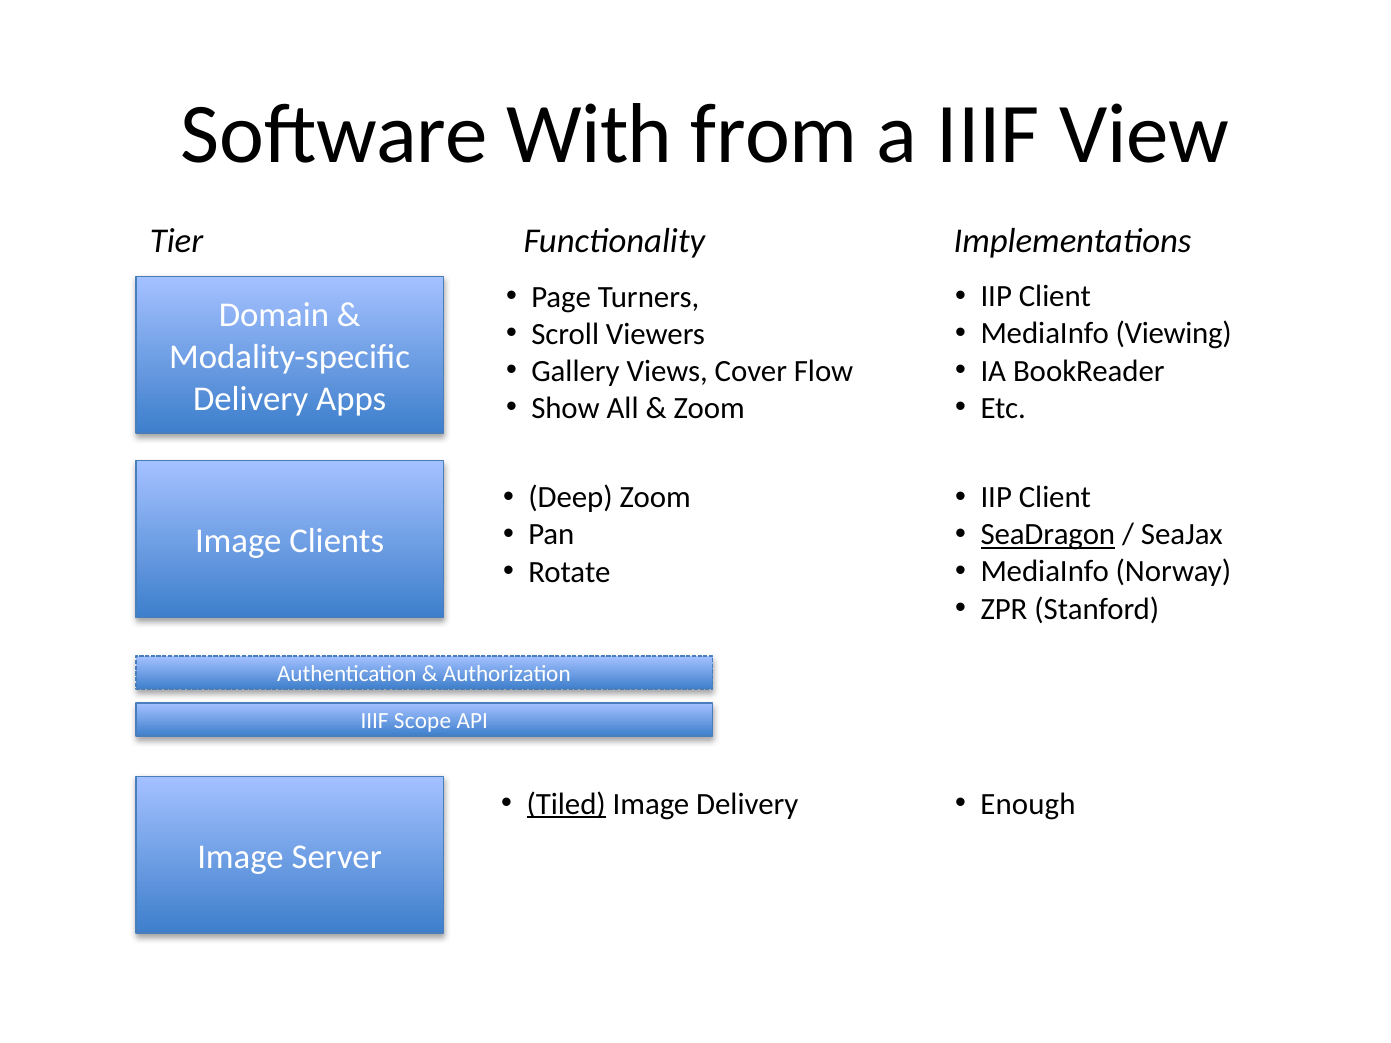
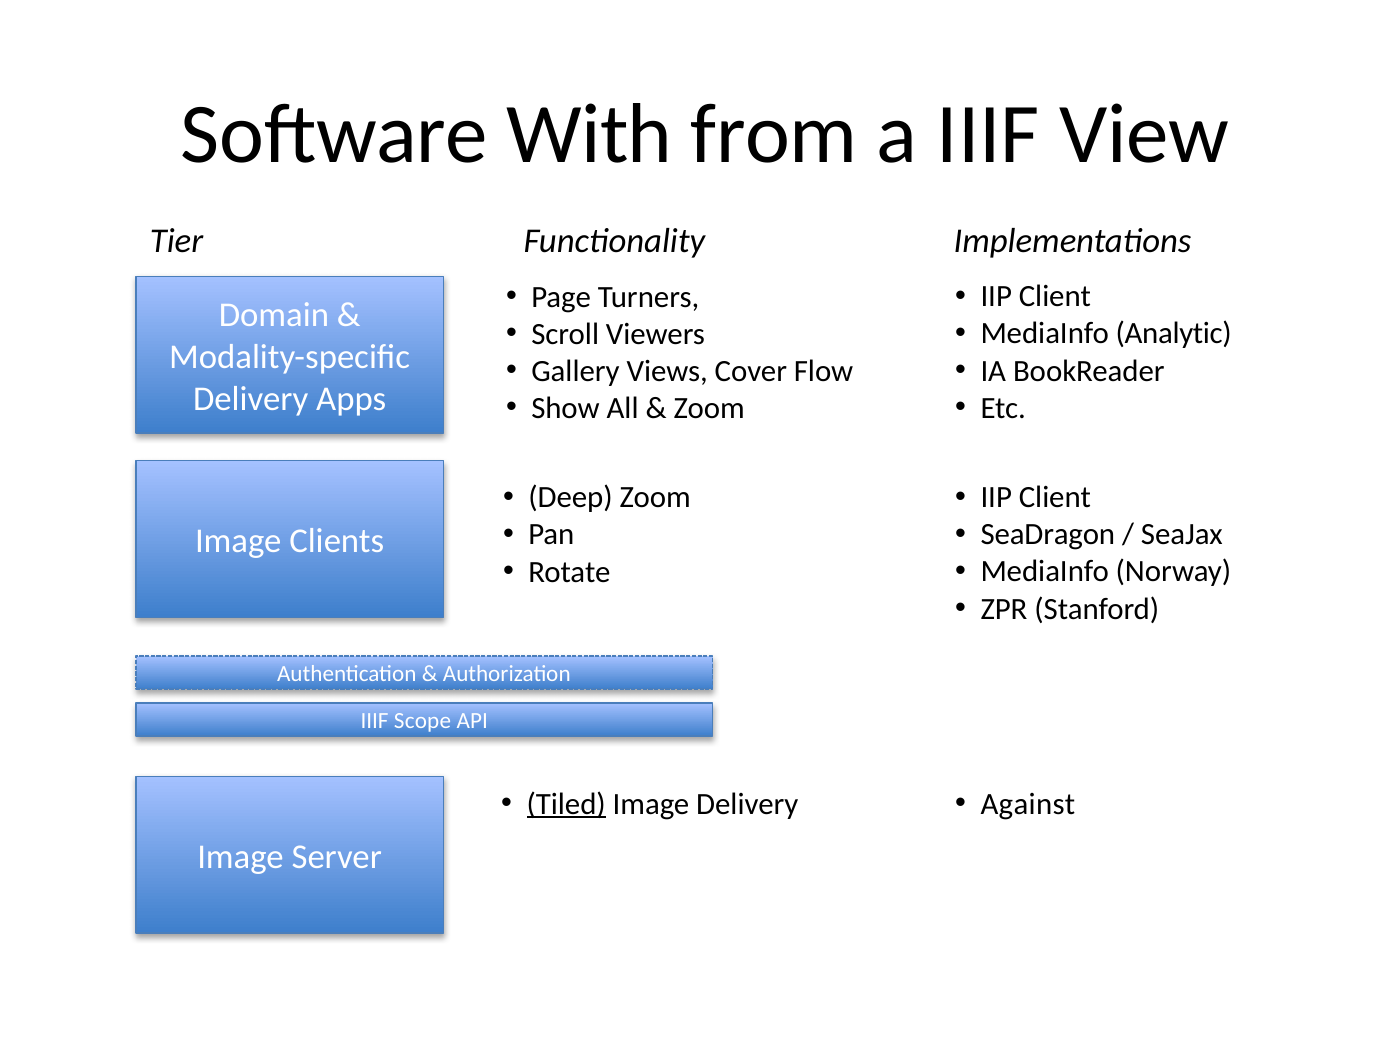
Viewing: Viewing -> Analytic
SeaDragon underline: present -> none
Enough: Enough -> Against
